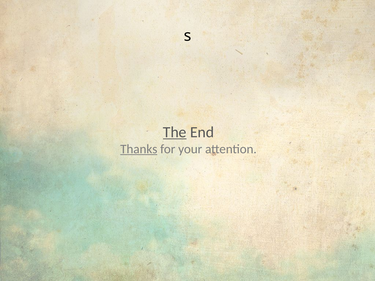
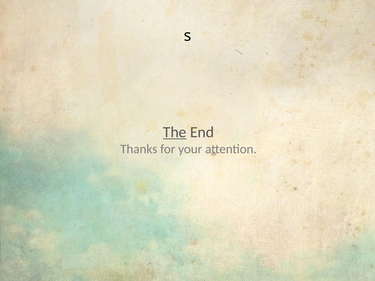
Thanks underline: present -> none
